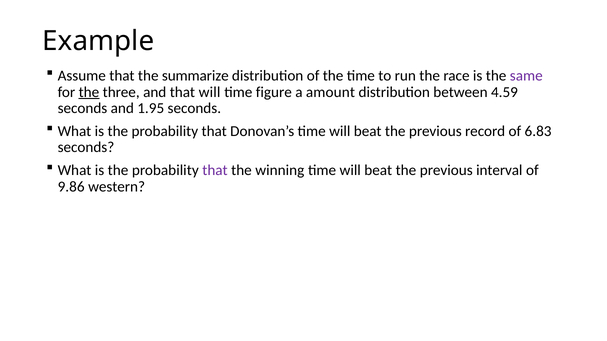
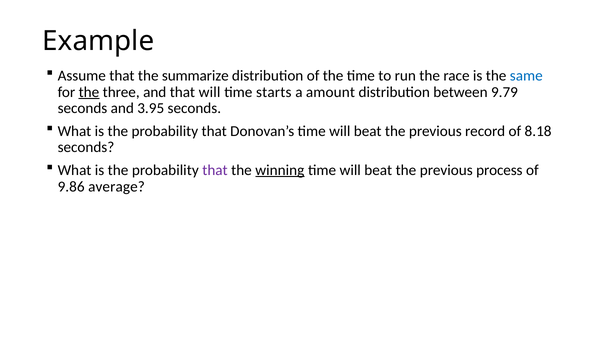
same colour: purple -> blue
figure: figure -> starts
4.59: 4.59 -> 9.79
1.95: 1.95 -> 3.95
6.83: 6.83 -> 8.18
winning underline: none -> present
interval: interval -> process
western: western -> average
